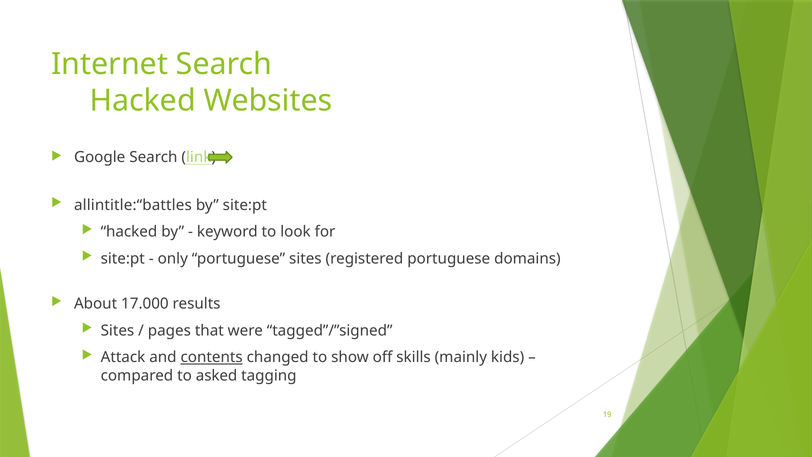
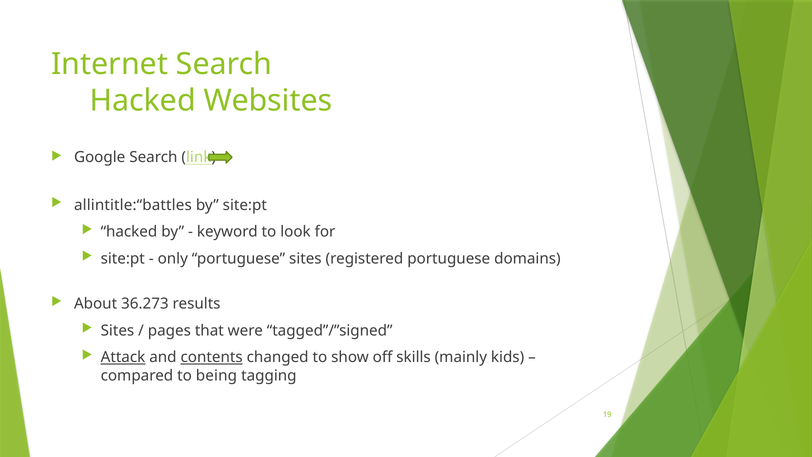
17.000: 17.000 -> 36.273
Attack underline: none -> present
asked: asked -> being
